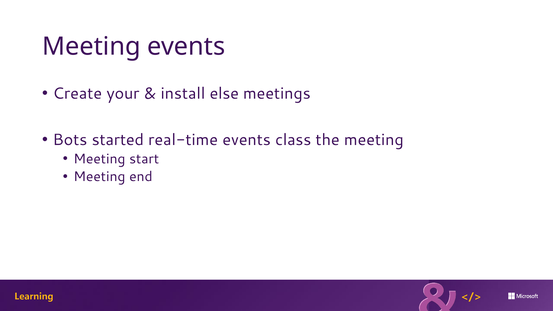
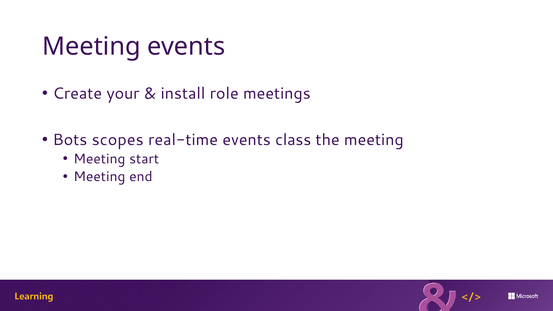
else: else -> role
started: started -> scopes
